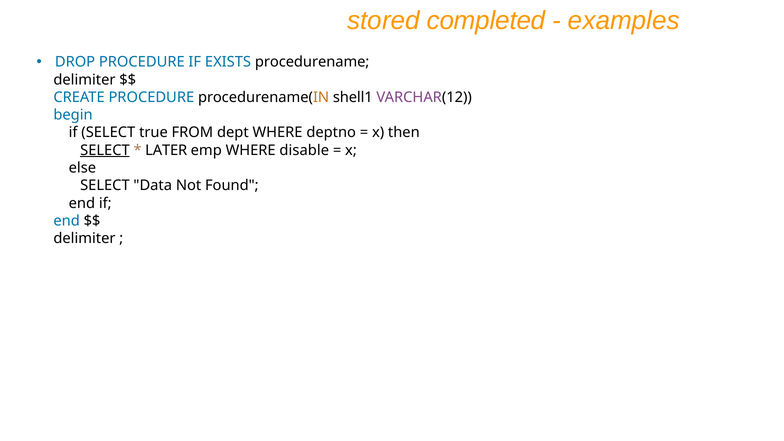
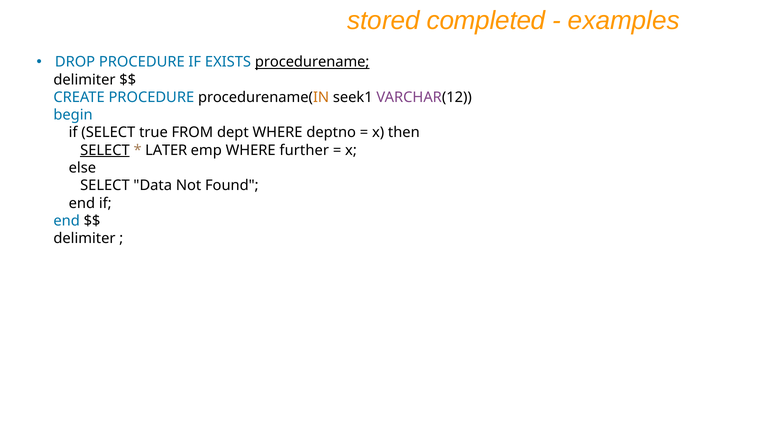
procedurename underline: none -> present
shell1: shell1 -> seek1
disable: disable -> further
